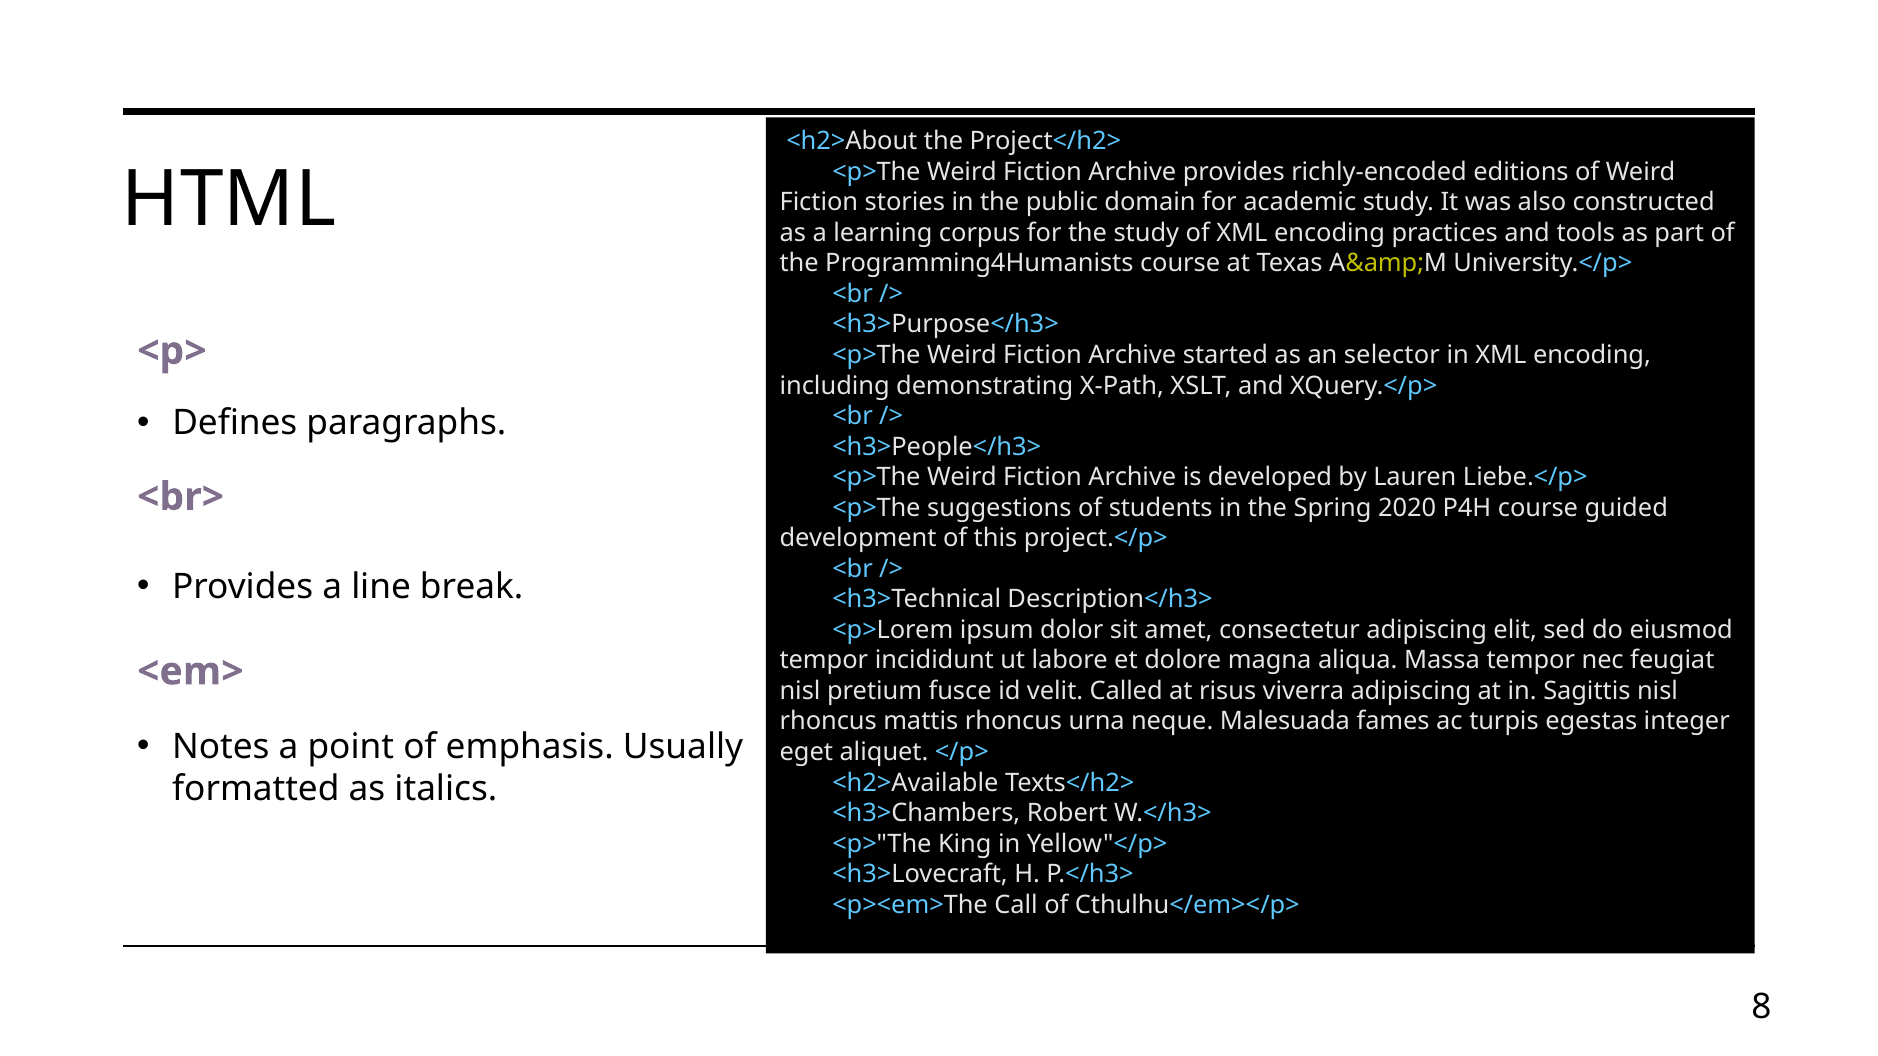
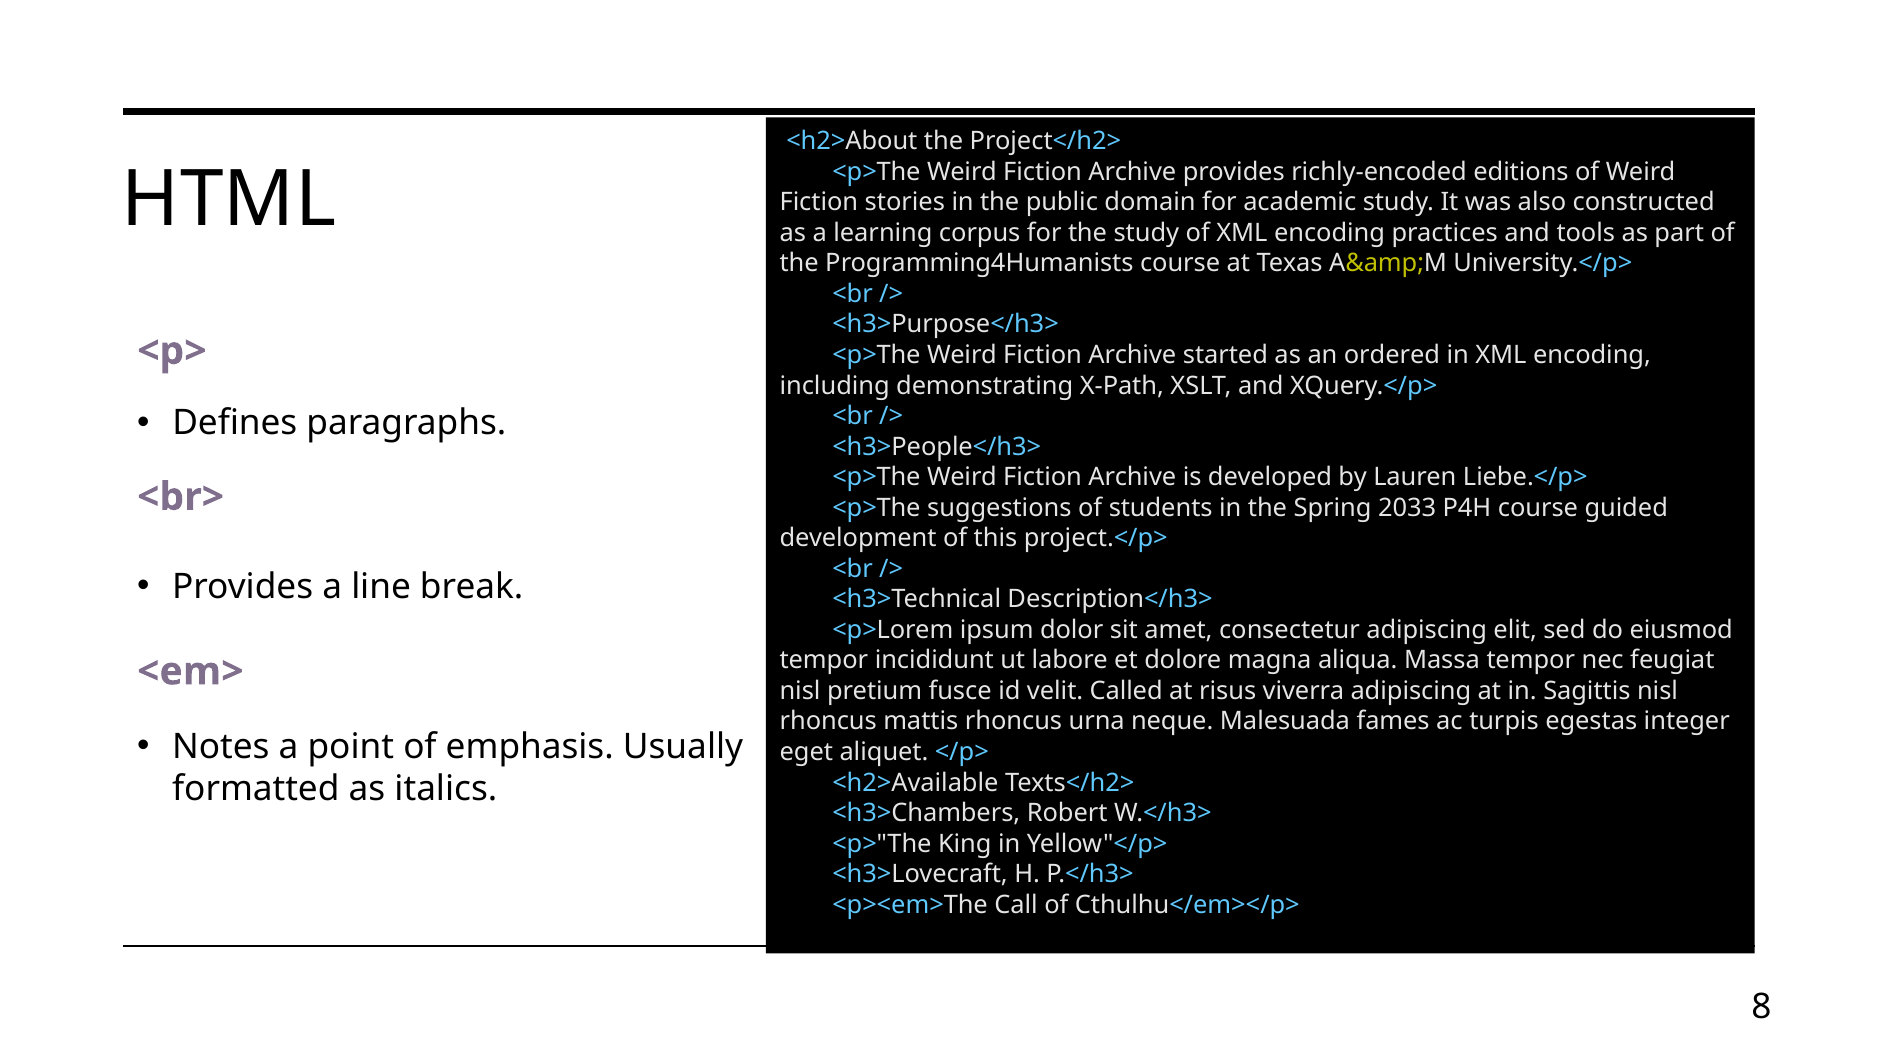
selector: selector -> ordered
2020: 2020 -> 2033
